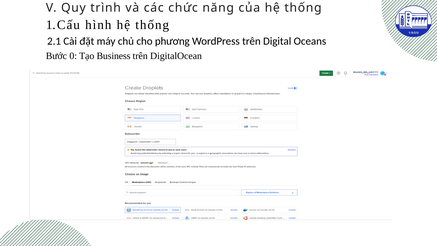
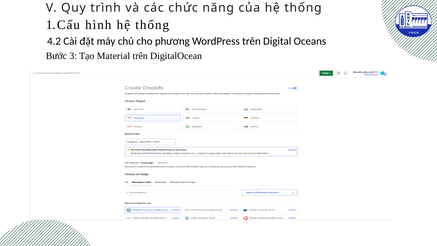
2.1: 2.1 -> 4.2
0: 0 -> 3
Business: Business -> Material
